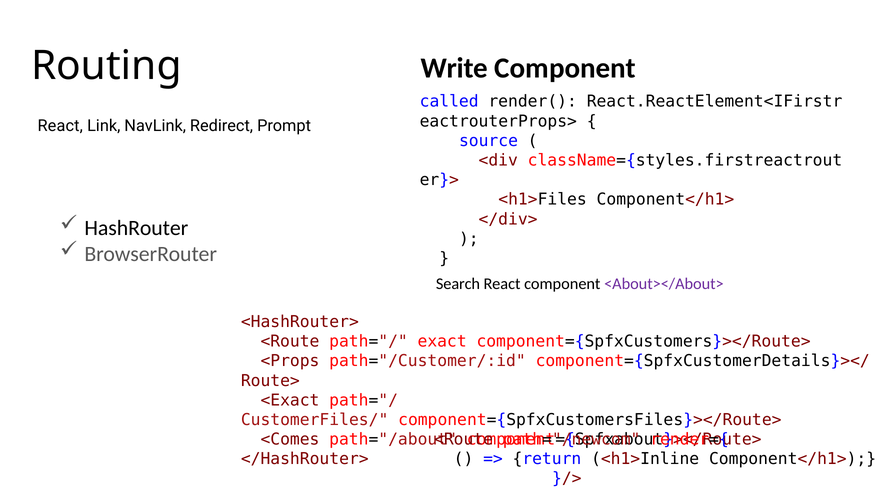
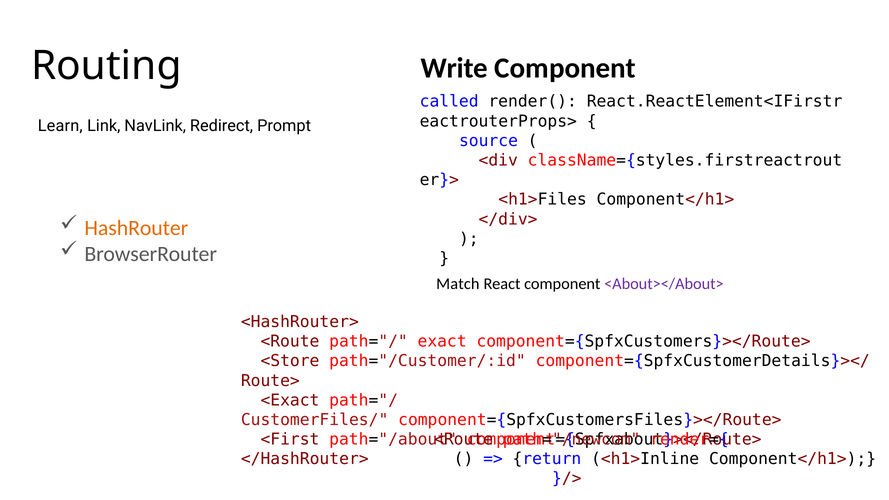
React at (60, 126): React -> Learn
HashRouter colour: black -> orange
Search: Search -> Match
<Props: <Props -> <Store
<Comes: <Comes -> <First
